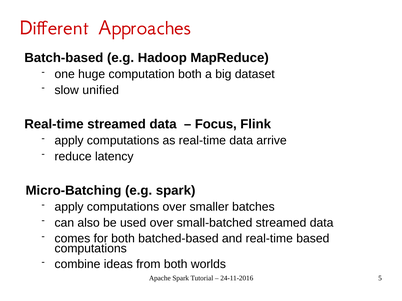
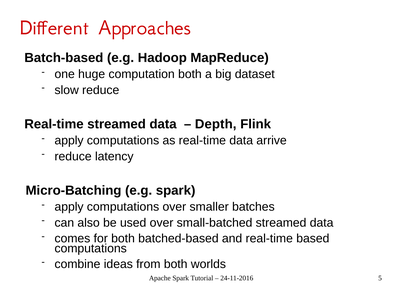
slow unified: unified -> reduce
Focus: Focus -> Depth
